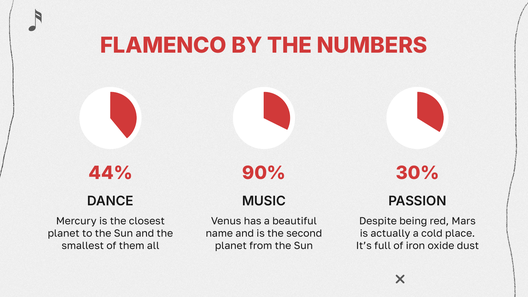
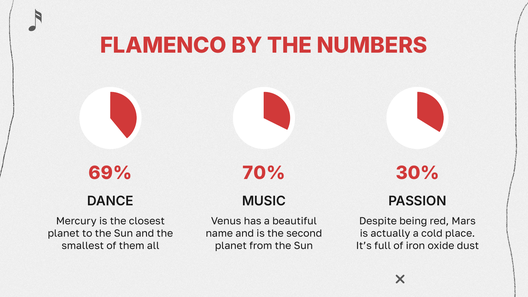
44%: 44% -> 69%
90%: 90% -> 70%
